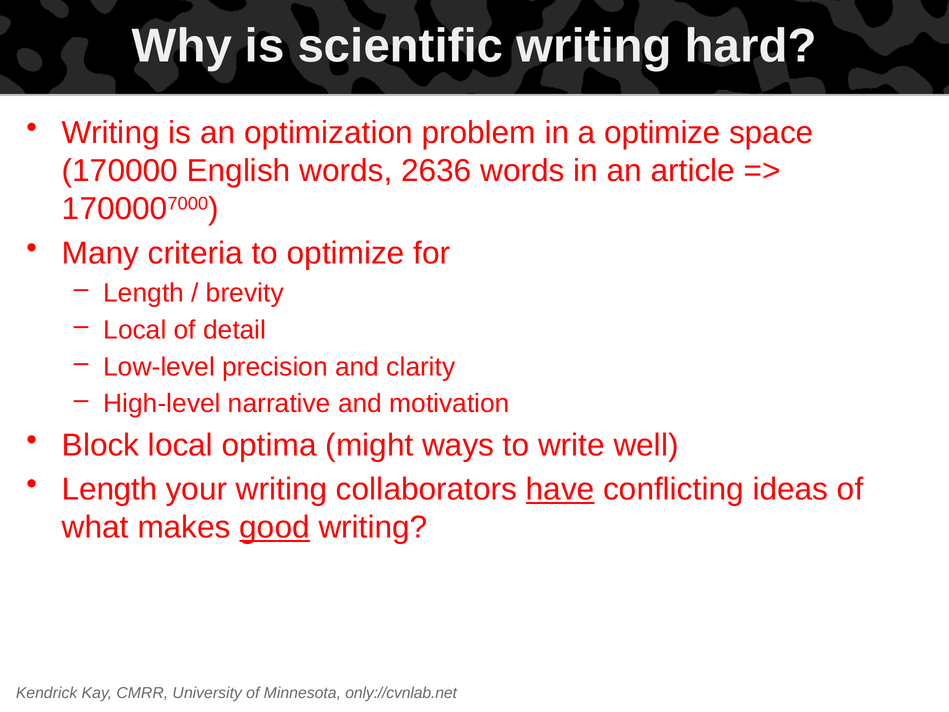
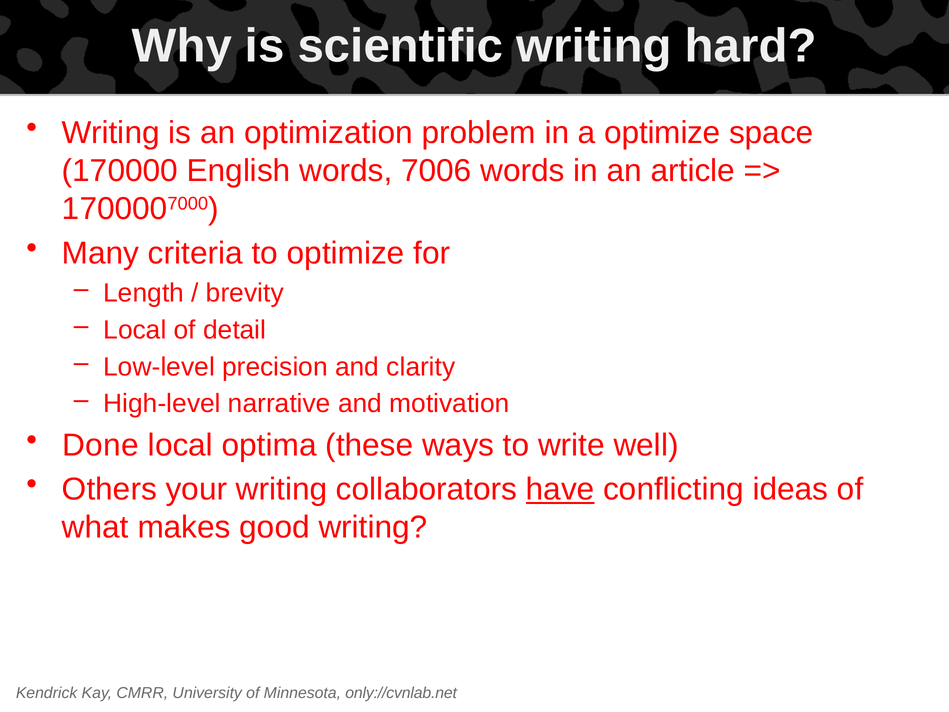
2636: 2636 -> 7006
Block: Block -> Done
might: might -> these
Length at (110, 489): Length -> Others
good underline: present -> none
